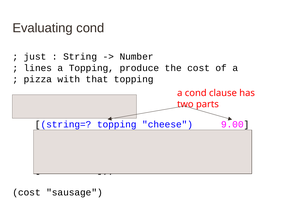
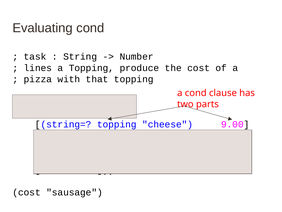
just: just -> task
